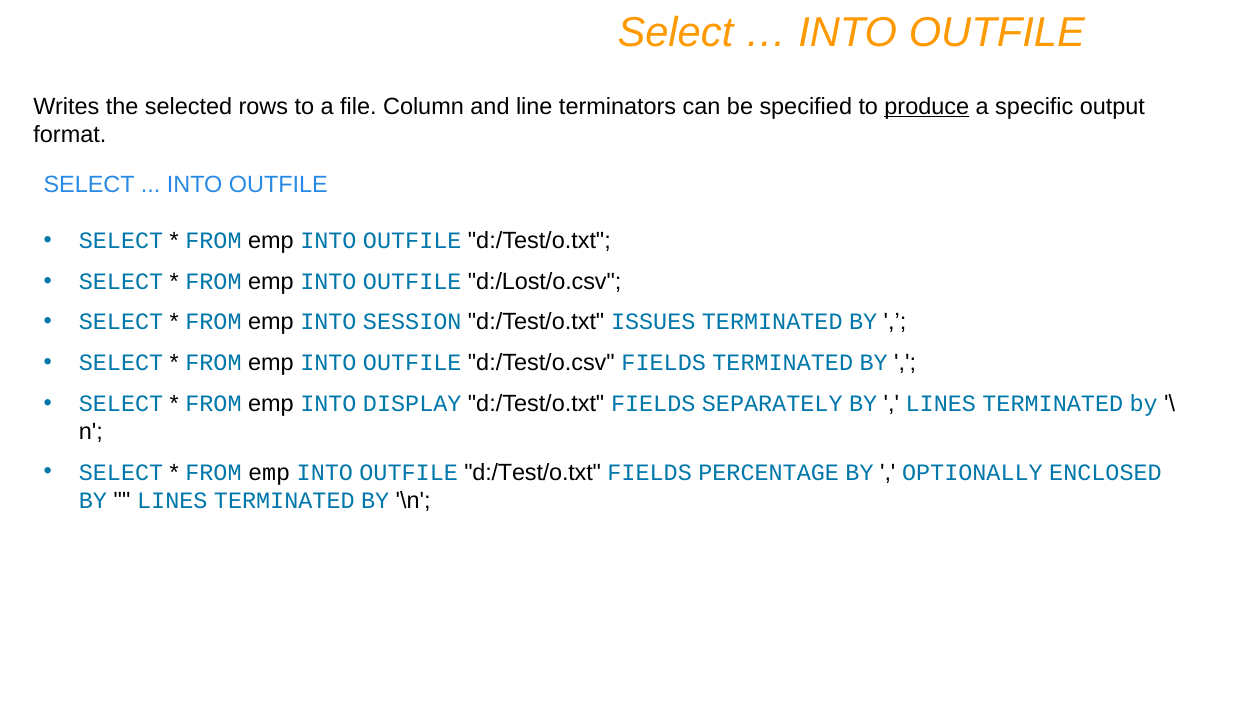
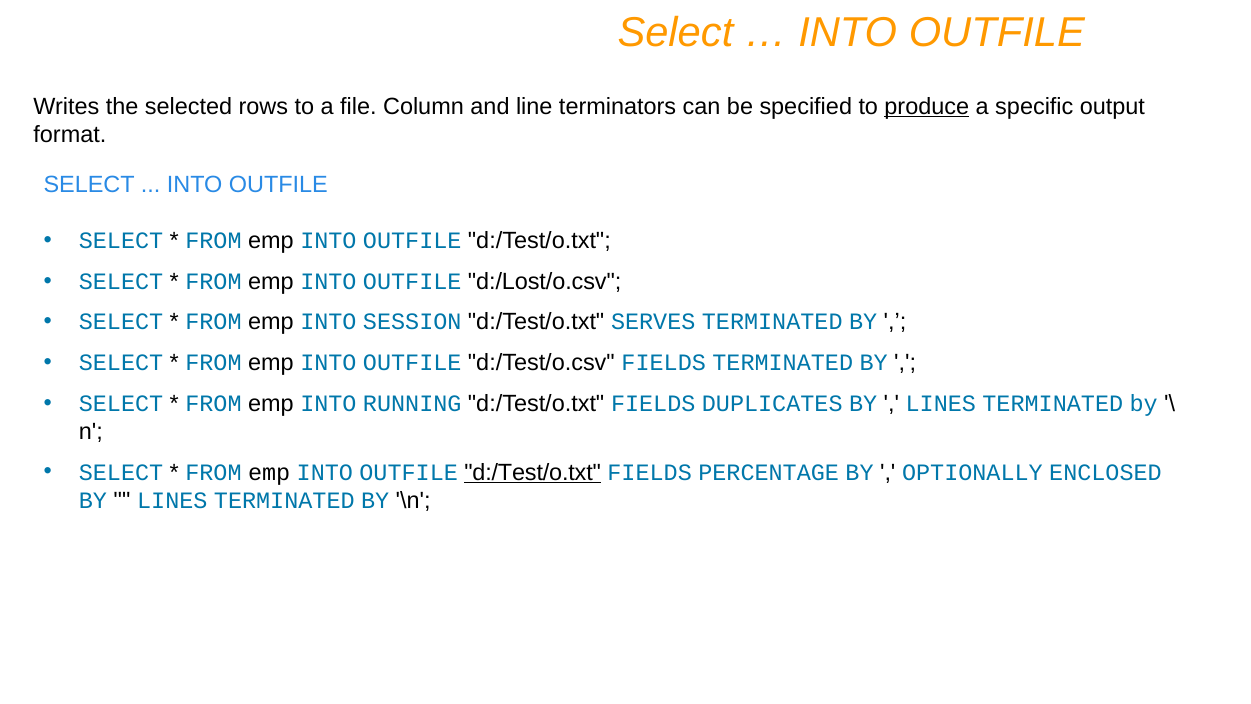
ISSUES: ISSUES -> SERVES
DISPLAY: DISPLAY -> RUNNING
SEPARATELY: SEPARATELY -> DUPLICATES
d:/Test/o.txt at (533, 472) underline: none -> present
